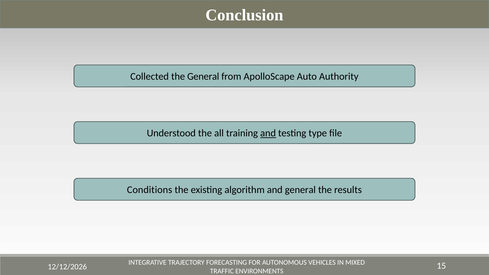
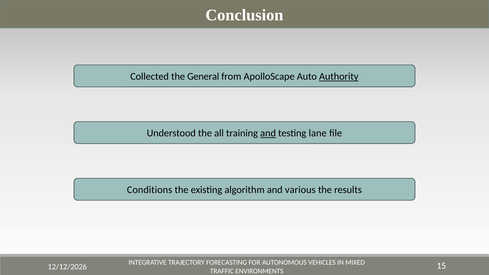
Authority underline: none -> present
type: type -> lane
and general: general -> various
